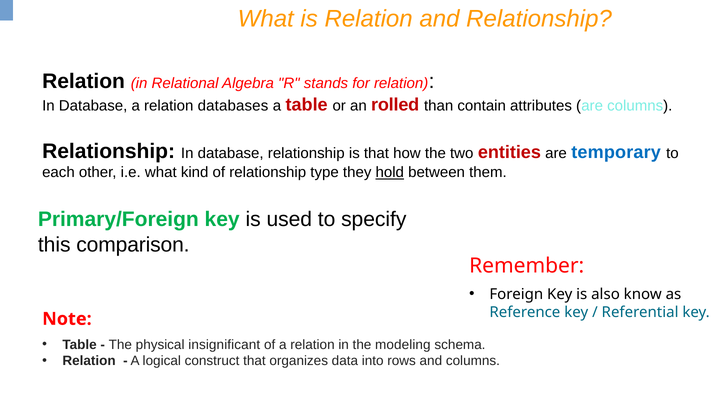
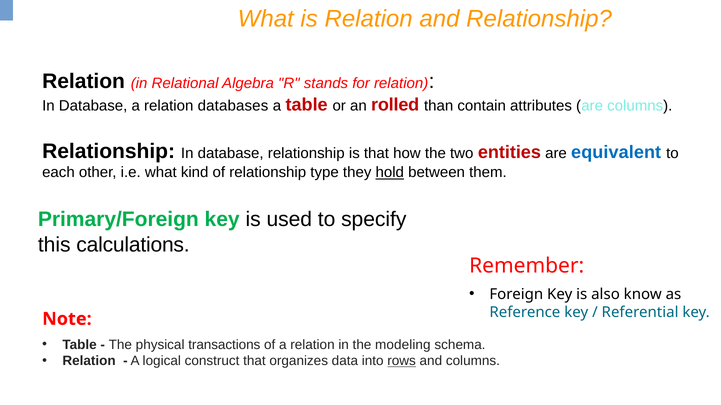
temporary: temporary -> equivalent
comparison: comparison -> calculations
insignificant: insignificant -> transactions
rows underline: none -> present
